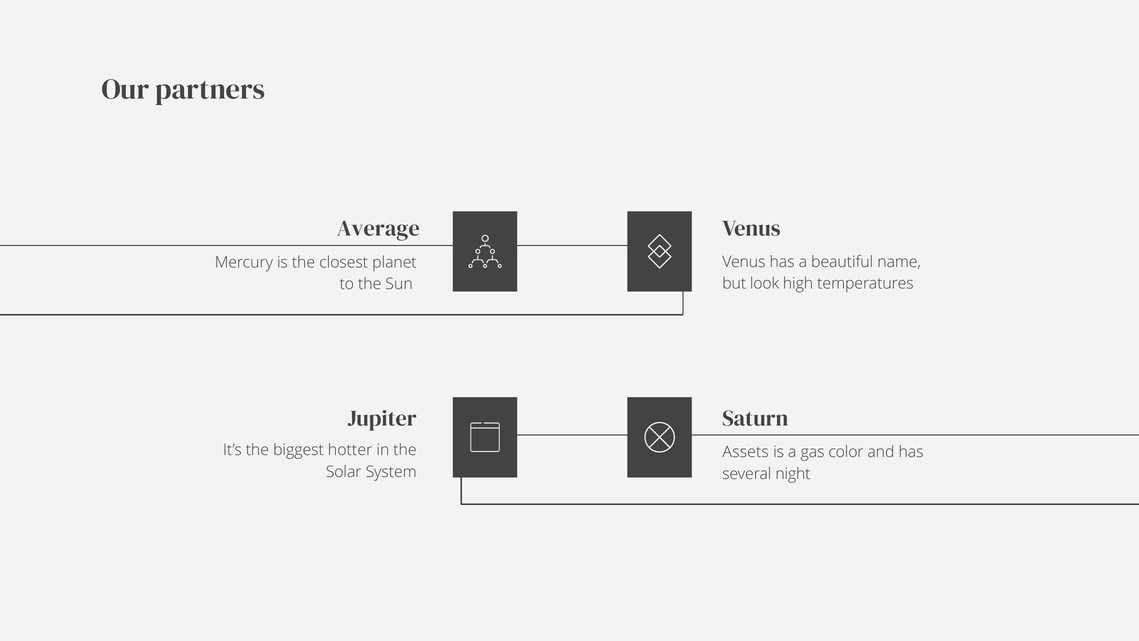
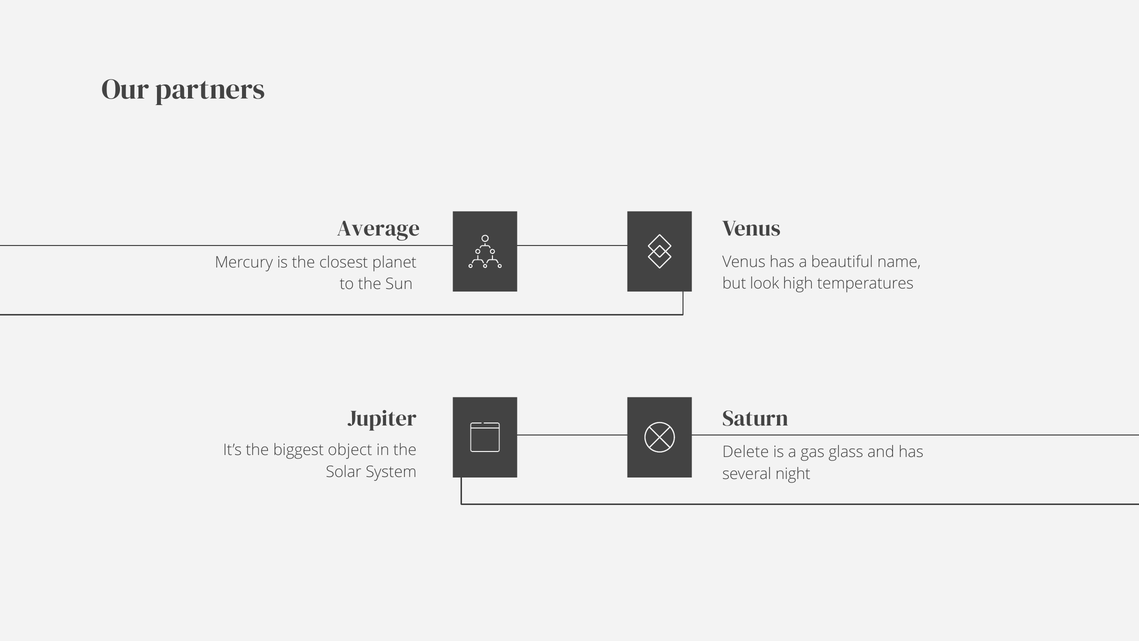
hotter: hotter -> object
Assets: Assets -> Delete
color: color -> glass
